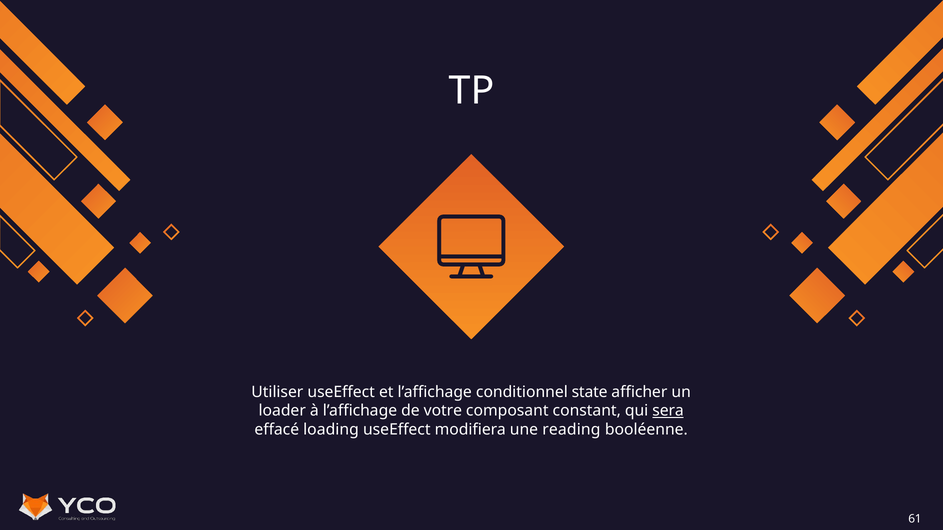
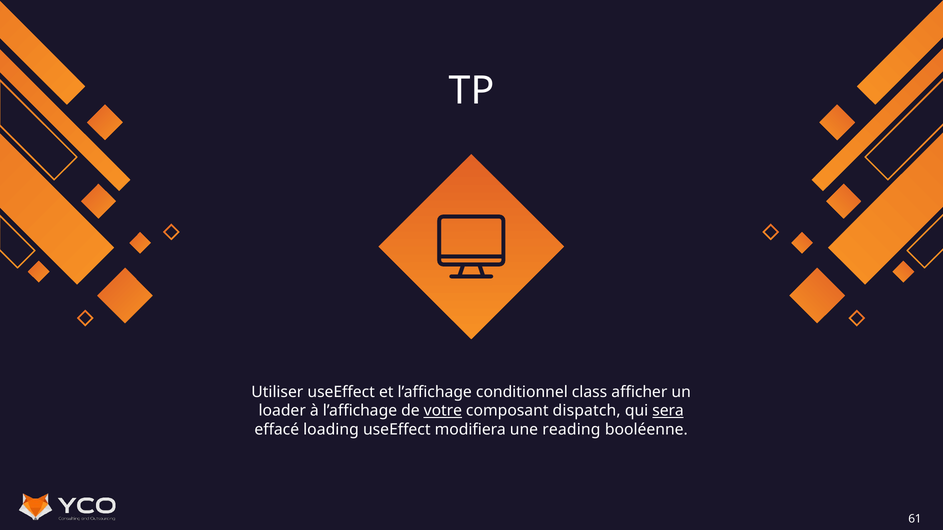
state: state -> class
votre underline: none -> present
constant: constant -> dispatch
